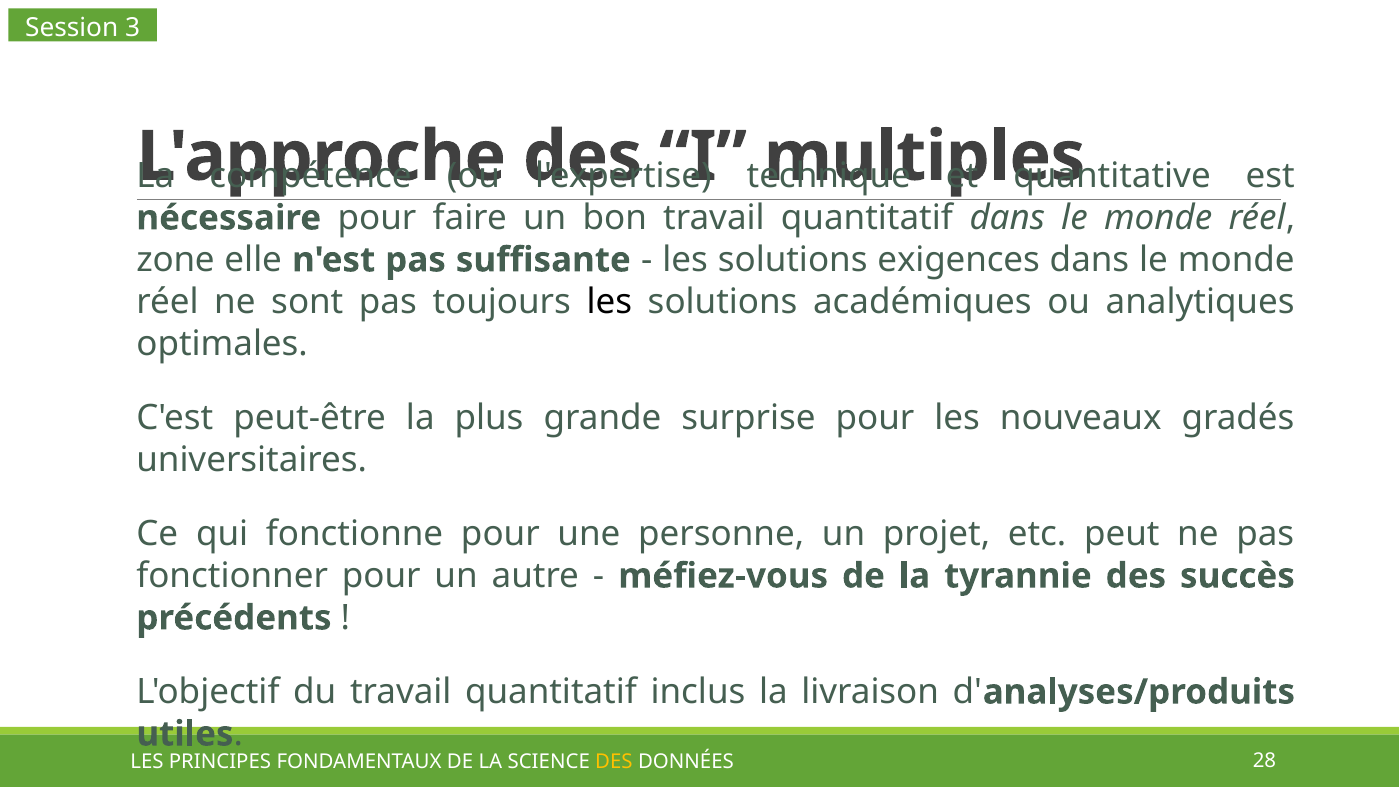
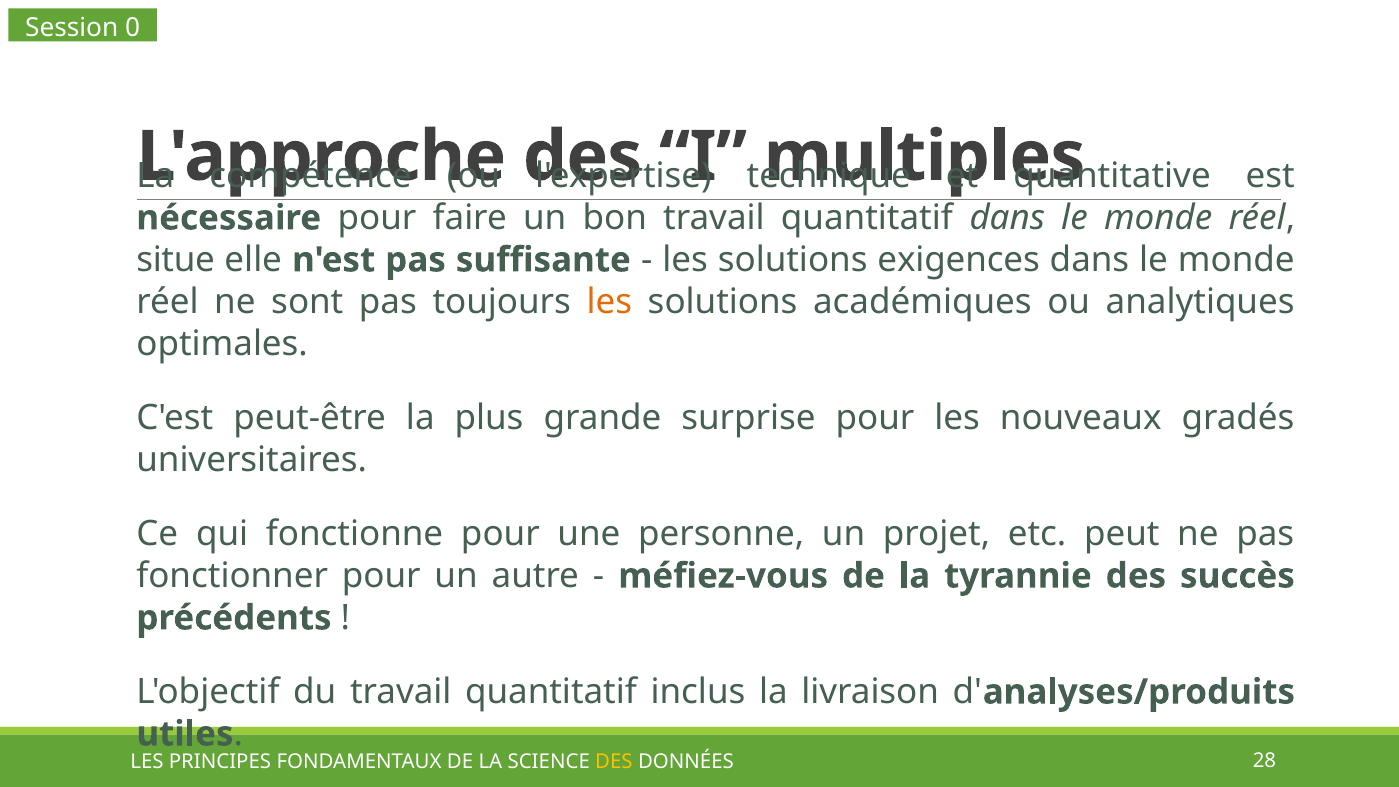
3: 3 -> 0
zone: zone -> situe
les at (609, 302) colour: black -> orange
